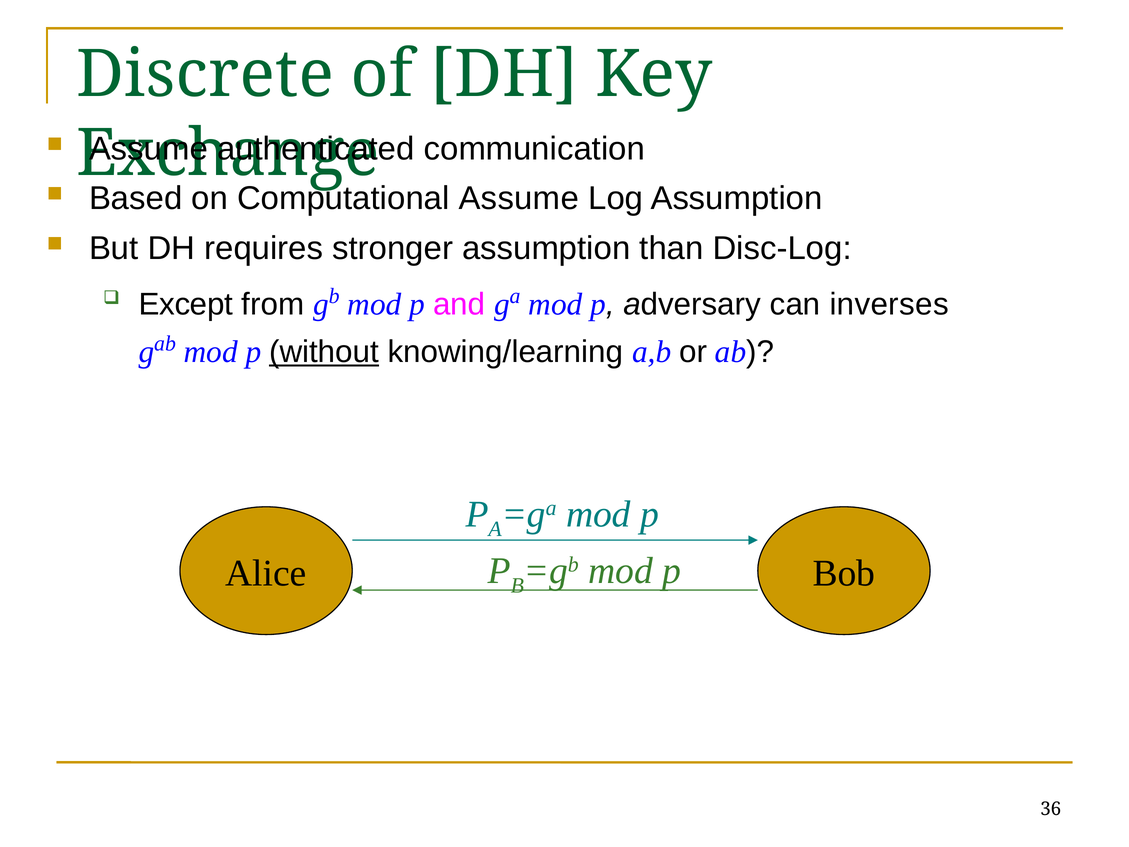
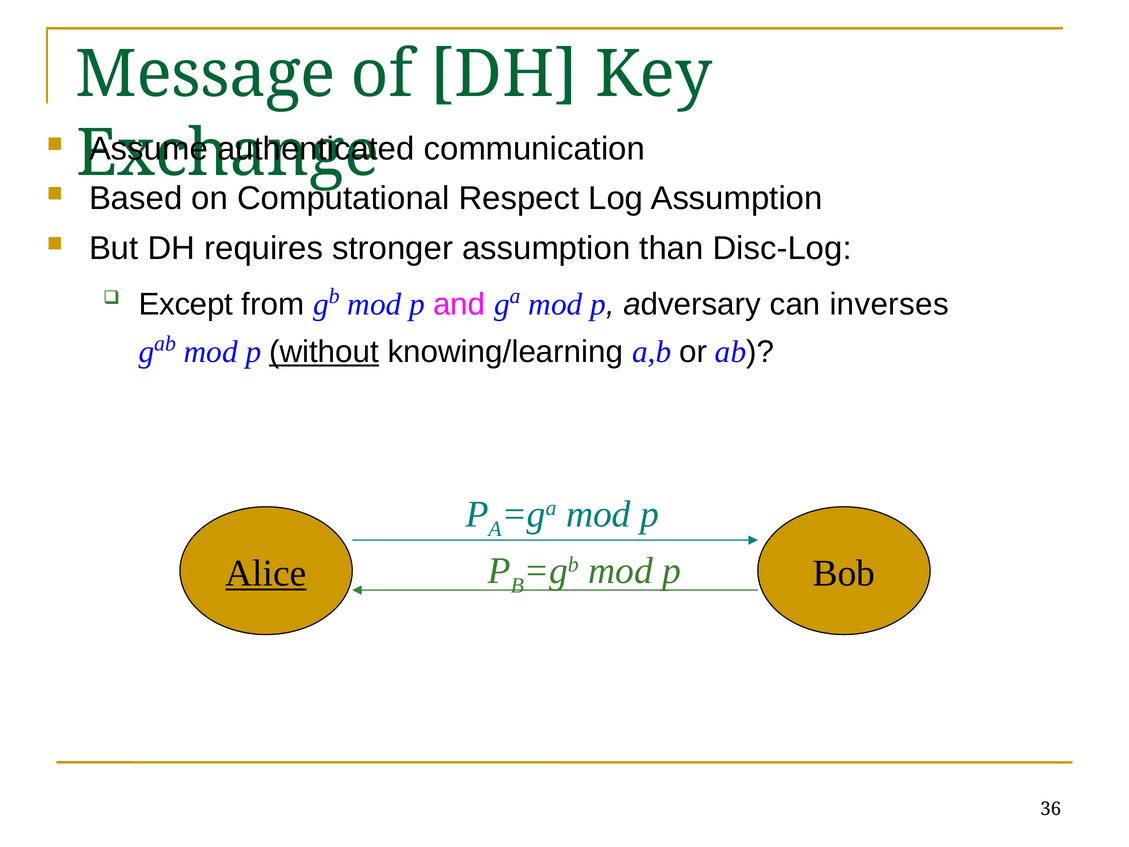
Discrete: Discrete -> Message
Assume at (519, 199): Assume -> Respect
Alice underline: none -> present
